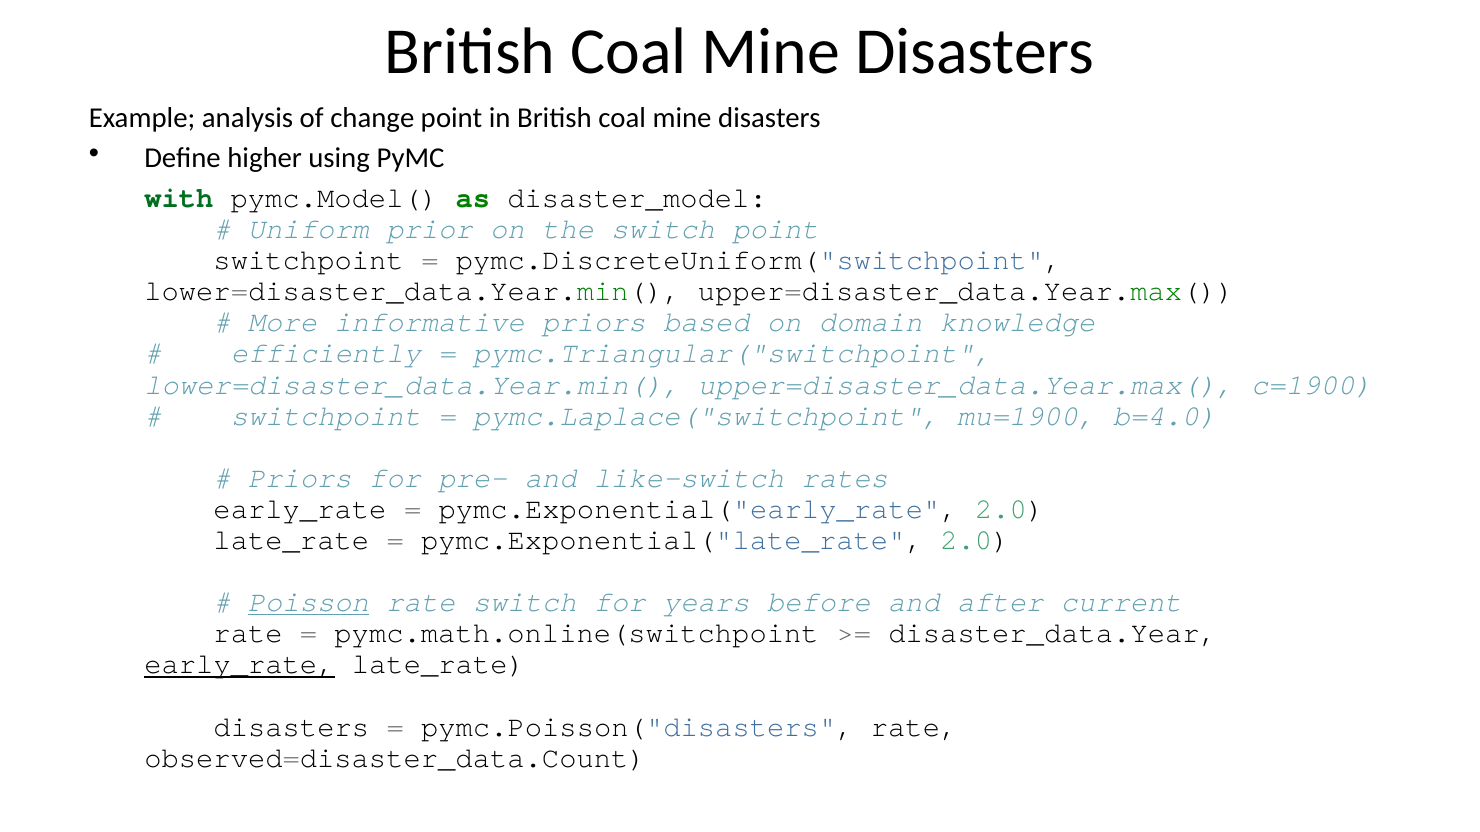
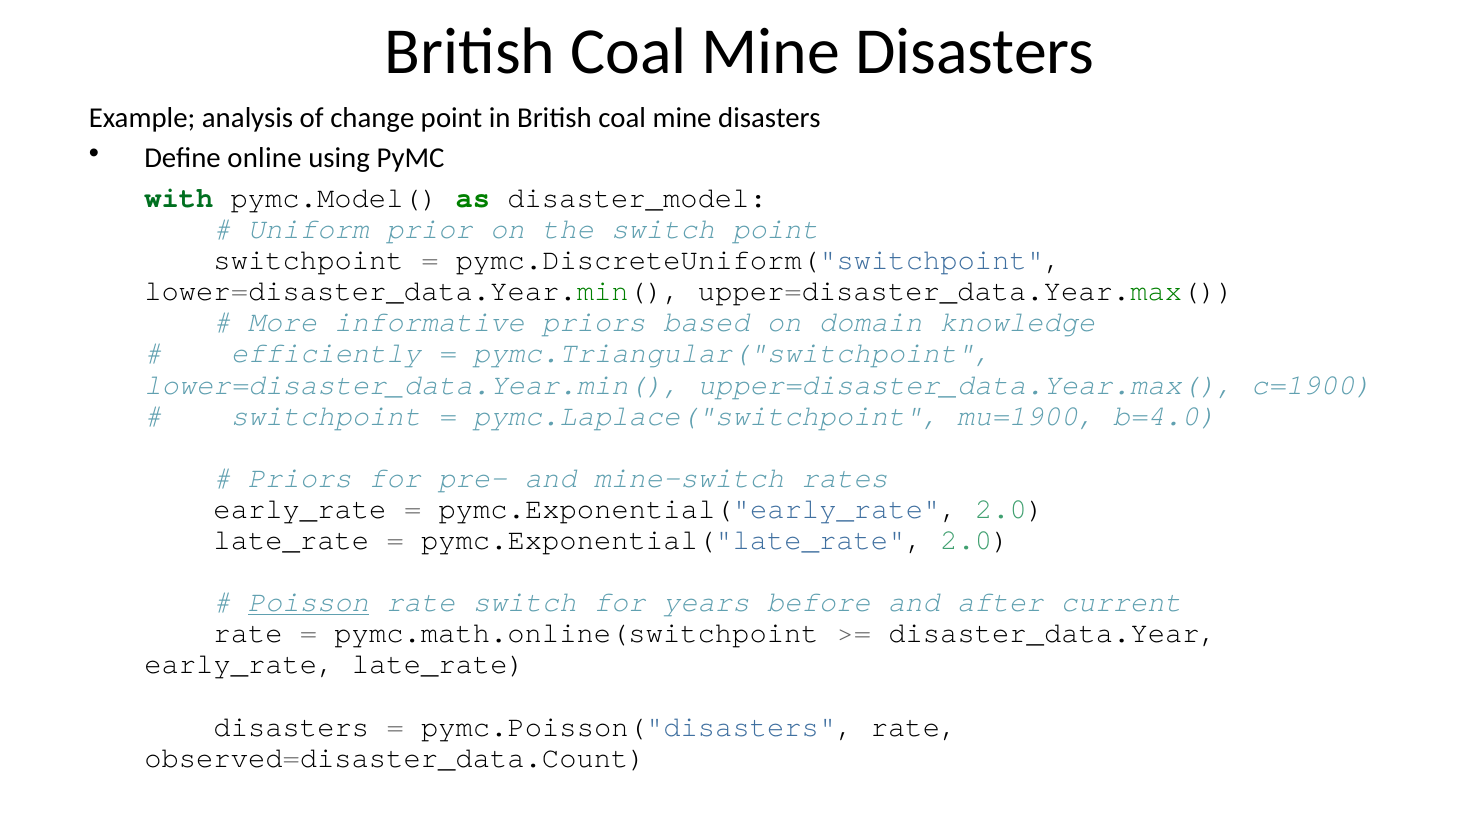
higher: higher -> online
like-switch: like-switch -> mine-switch
early_rate at (239, 665) underline: present -> none
